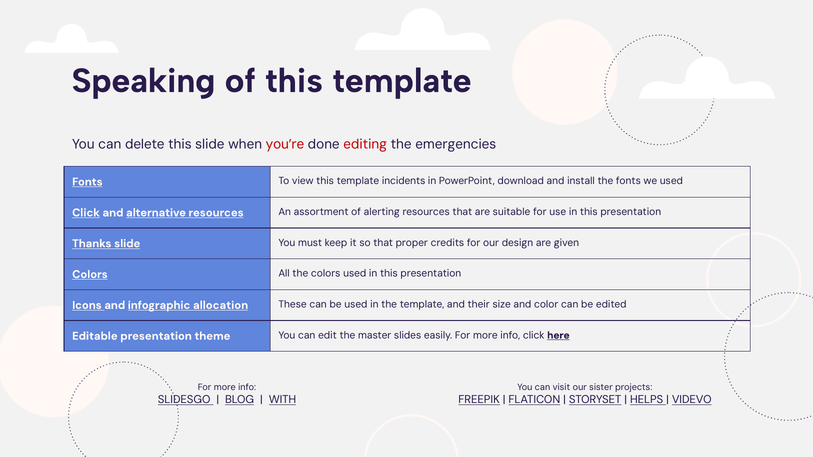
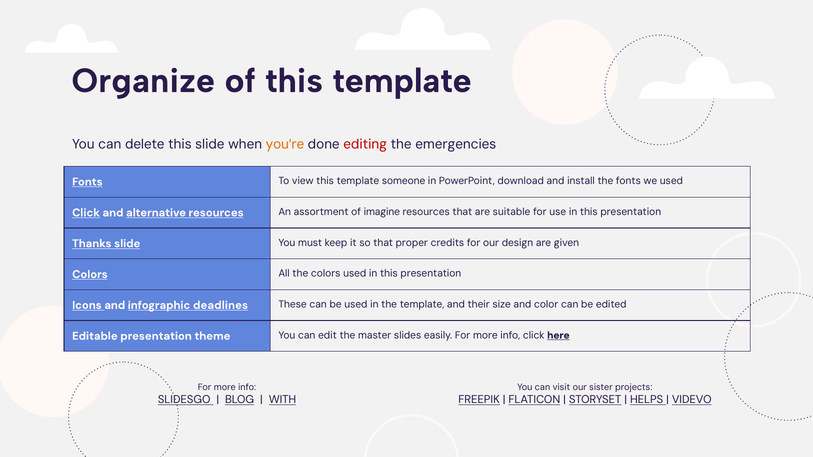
Speaking: Speaking -> Organize
you’re colour: red -> orange
incidents: incidents -> someone
alerting: alerting -> imagine
allocation: allocation -> deadlines
